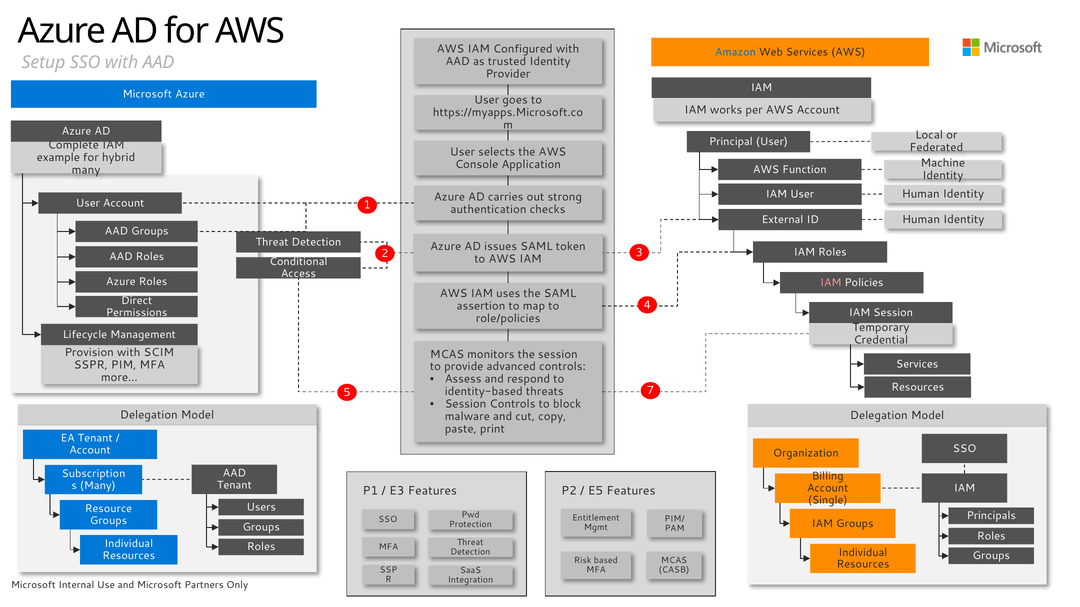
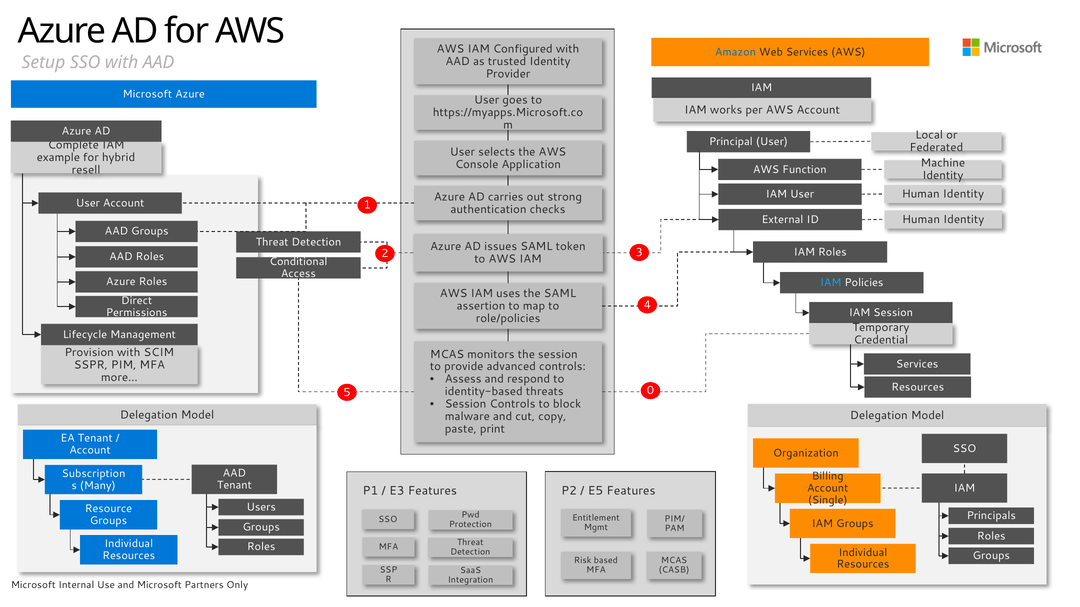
many at (86, 170): many -> resell
IAM at (831, 283) colour: pink -> light blue
7: 7 -> 0
